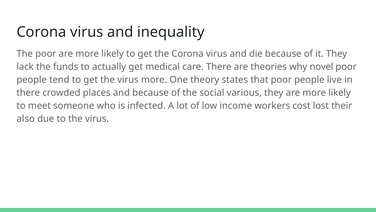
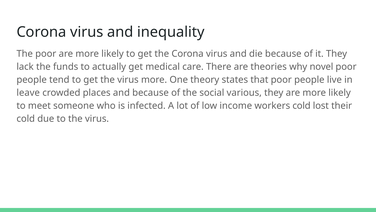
there at (28, 92): there -> leave
workers cost: cost -> cold
also at (26, 118): also -> cold
